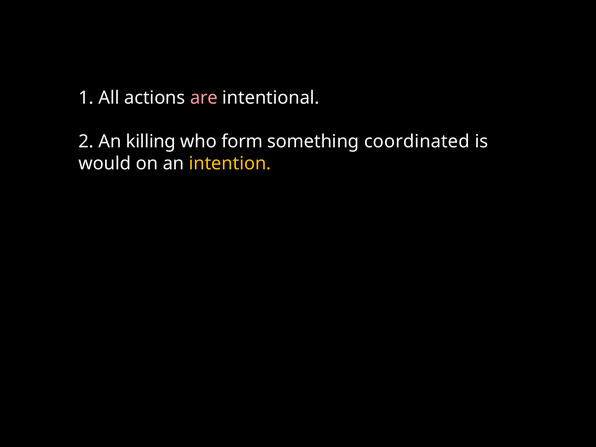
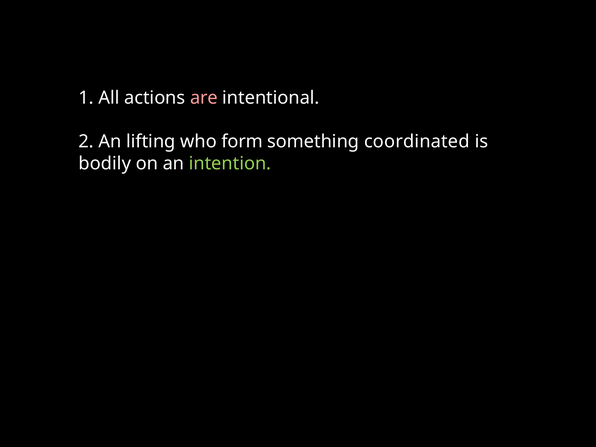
killing: killing -> lifting
would: would -> bodily
intention colour: yellow -> light green
